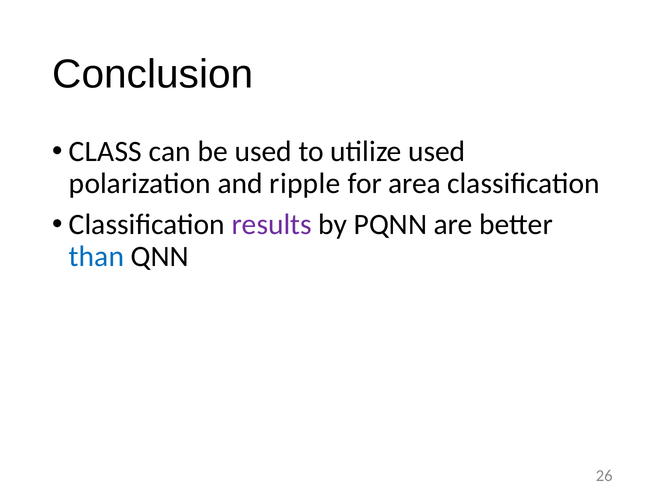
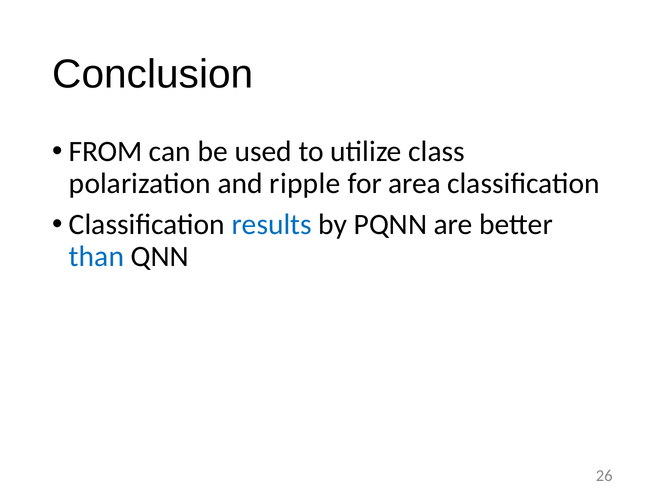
CLASS: CLASS -> FROM
utilize used: used -> class
results colour: purple -> blue
